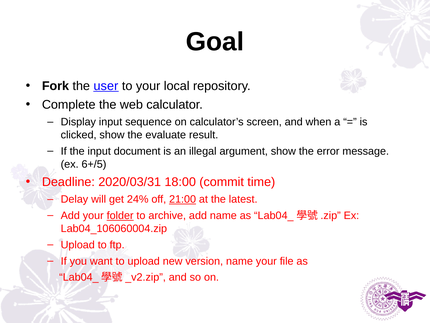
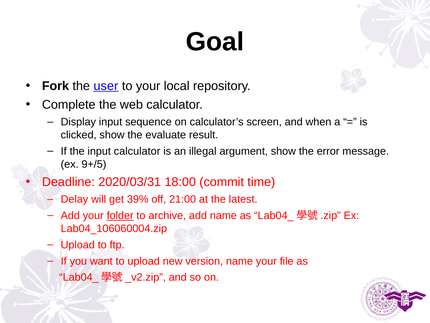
input document: document -> calculator
6+/5: 6+/5 -> 9+/5
24%: 24% -> 39%
21:00 underline: present -> none
